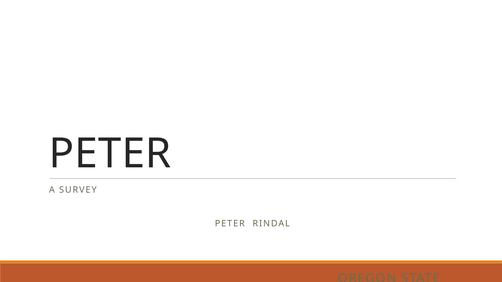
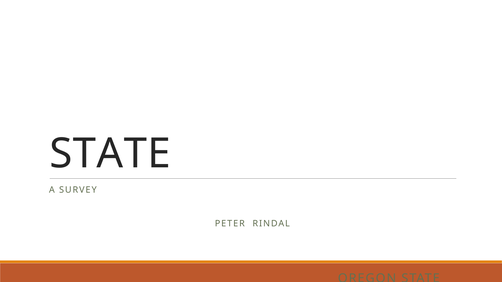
PETER at (110, 154): PETER -> STATE
